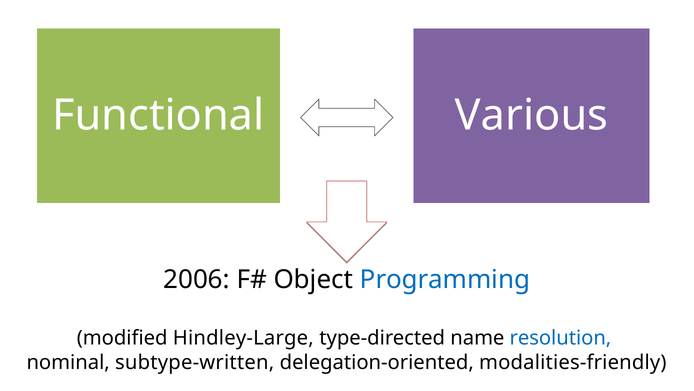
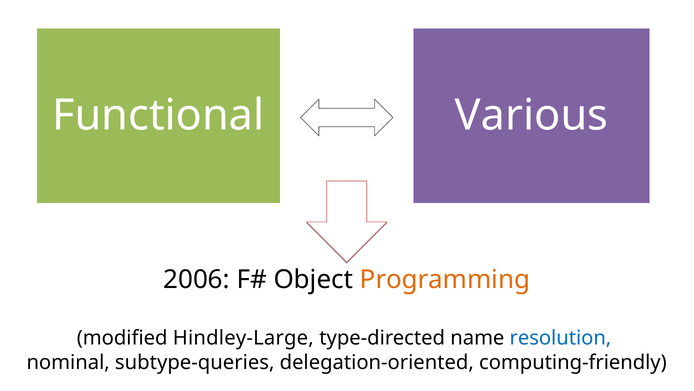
Programming colour: blue -> orange
subtype-written: subtype-written -> subtype-queries
modalities-friendly: modalities-friendly -> computing-friendly
